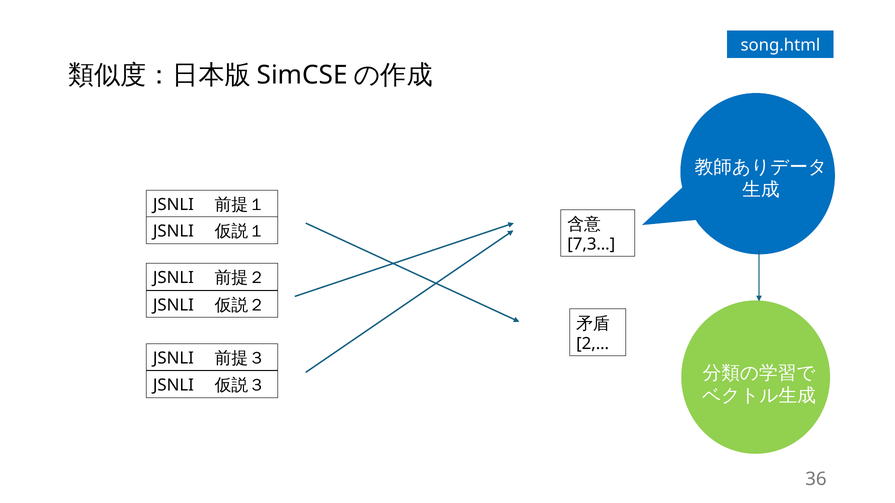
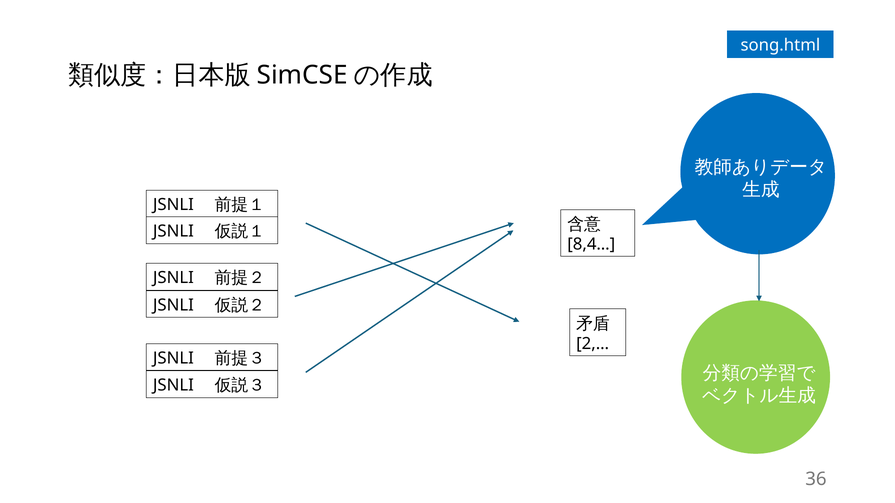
7,3…: 7,3… -> 8,4…
